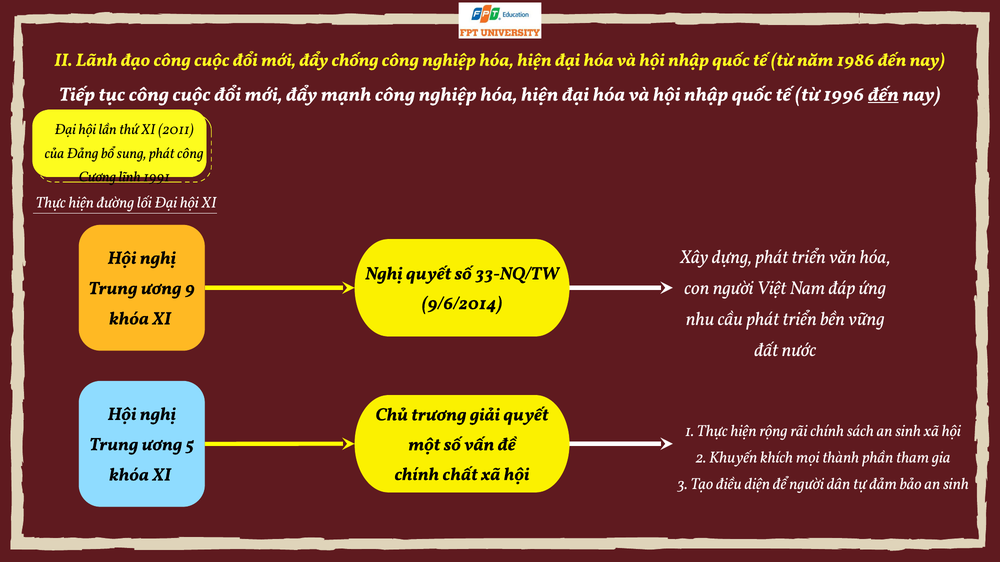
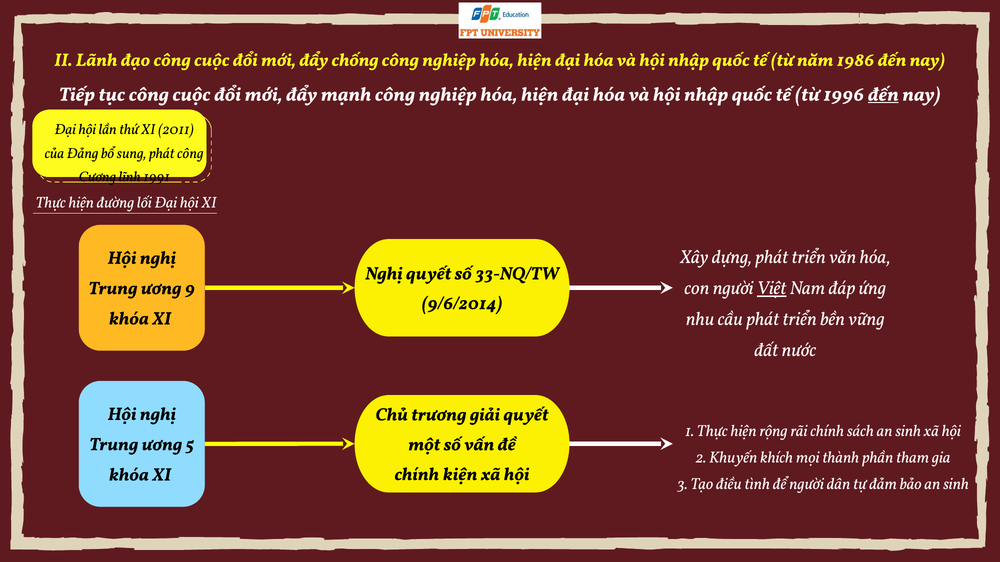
Việt underline: none -> present
chất: chất -> kiện
diện: diện -> tình
